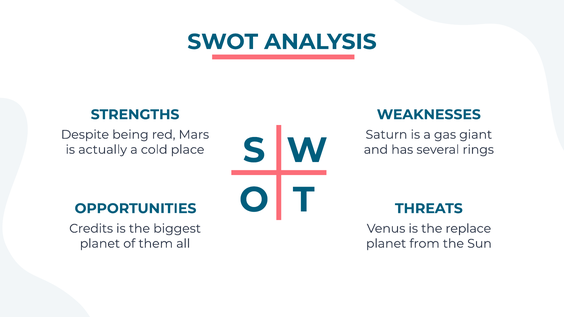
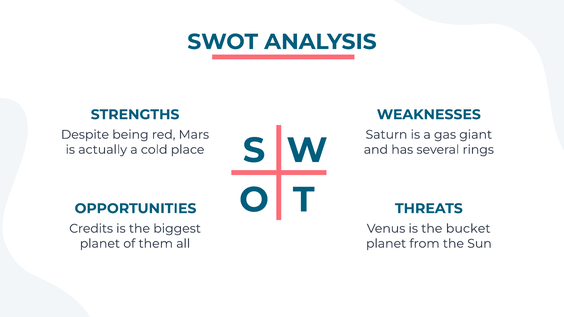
replace: replace -> bucket
